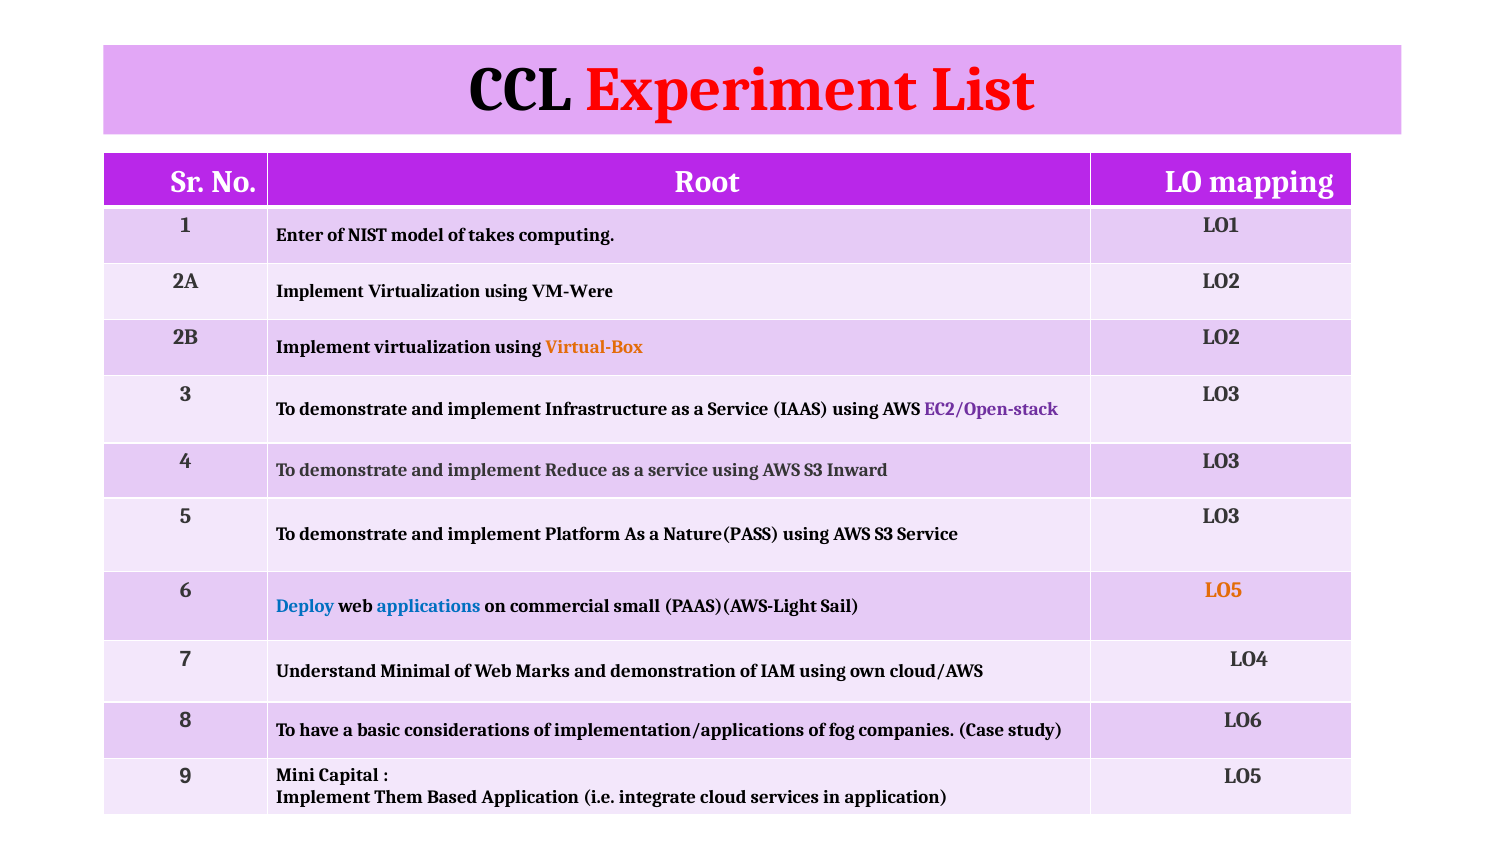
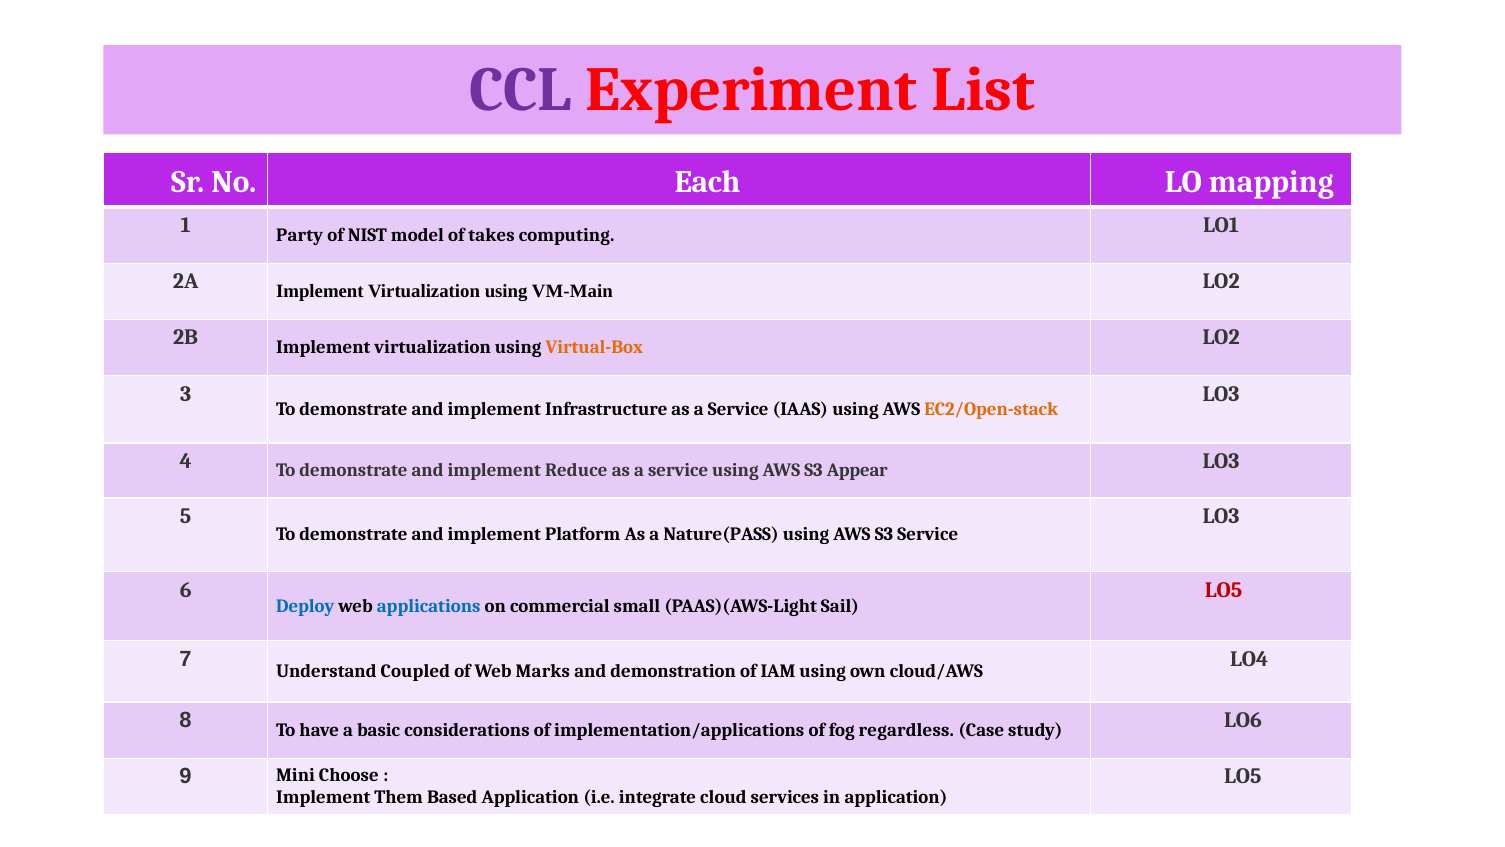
CCL colour: black -> purple
Root: Root -> Each
Enter: Enter -> Party
VM-Were: VM-Were -> VM-Main
EC2/Open-stack colour: purple -> orange
Inward: Inward -> Appear
LO5 at (1223, 590) colour: orange -> red
Minimal: Minimal -> Coupled
companies: companies -> regardless
Capital: Capital -> Choose
